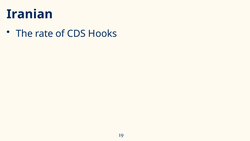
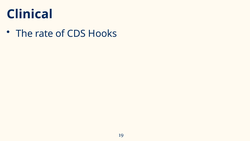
Iranian: Iranian -> Clinical
